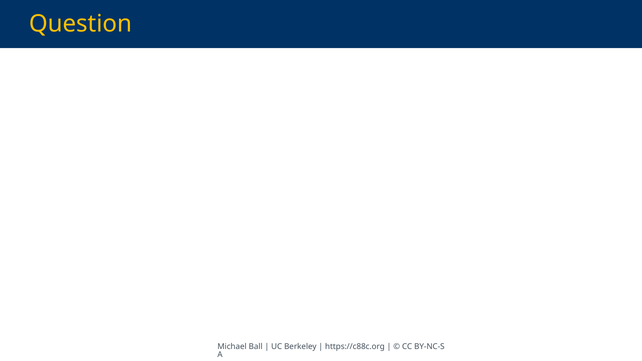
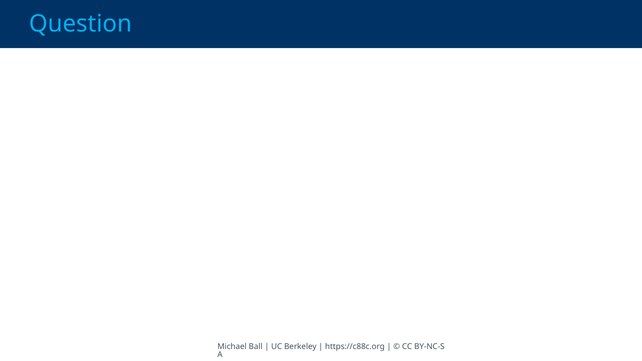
Question colour: yellow -> light blue
